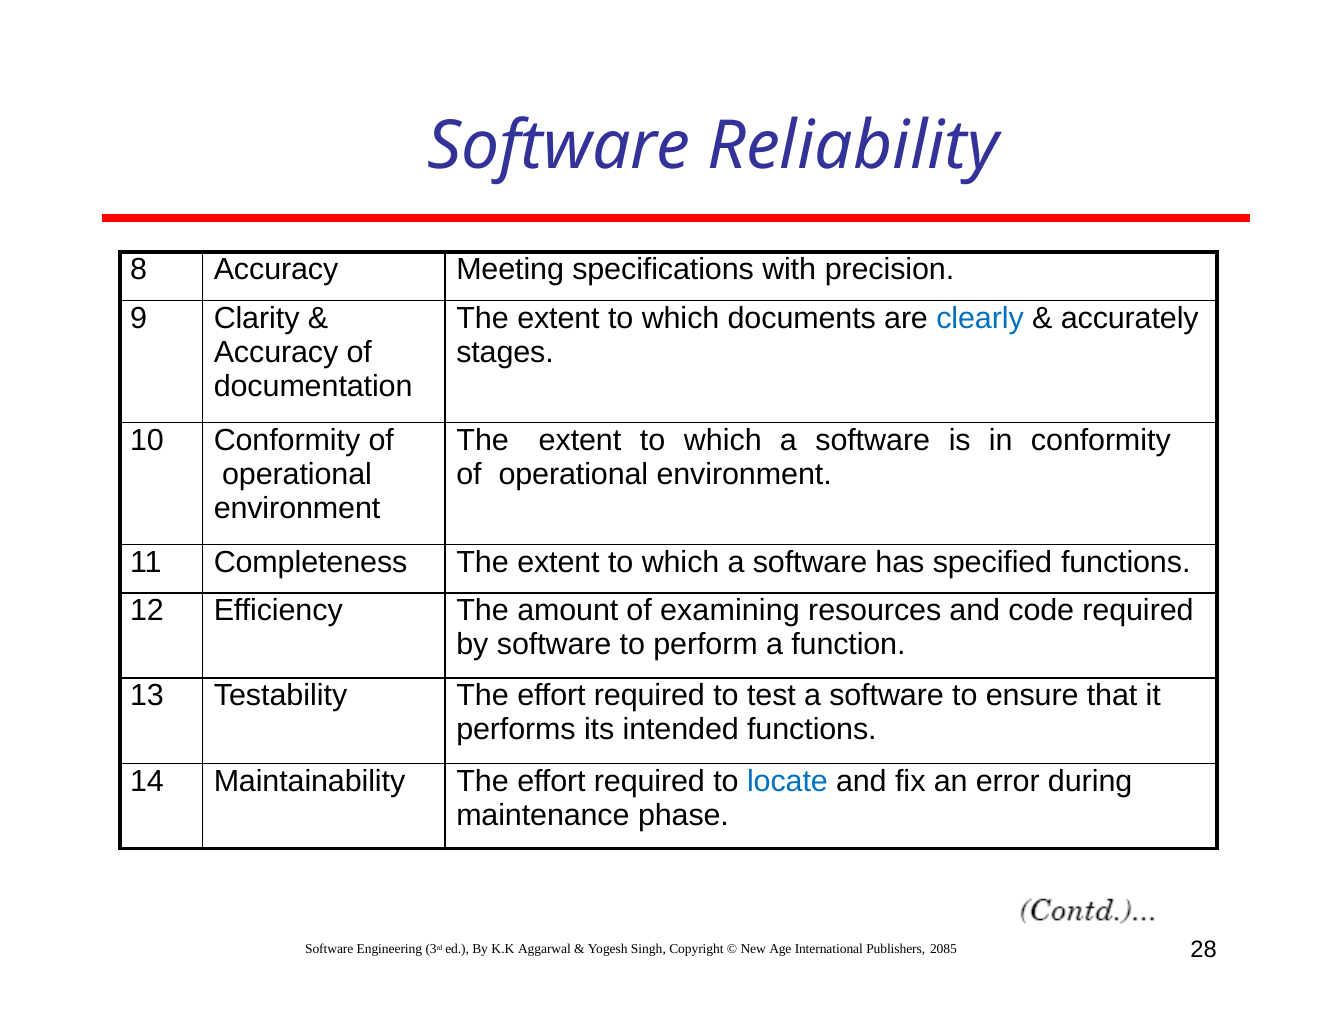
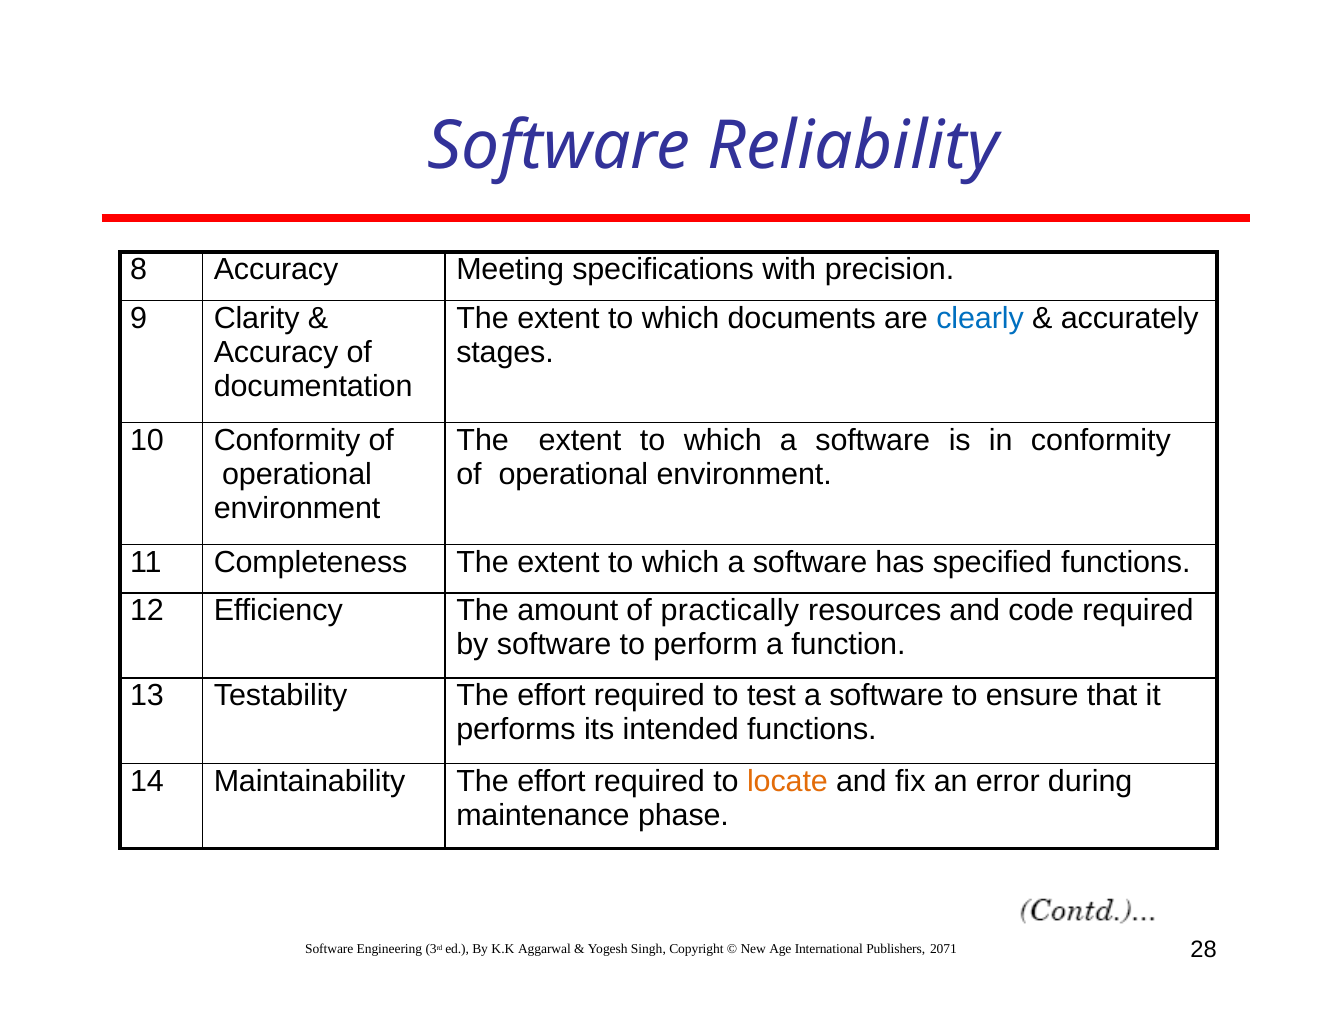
examining: examining -> practically
locate colour: blue -> orange
2085: 2085 -> 2071
